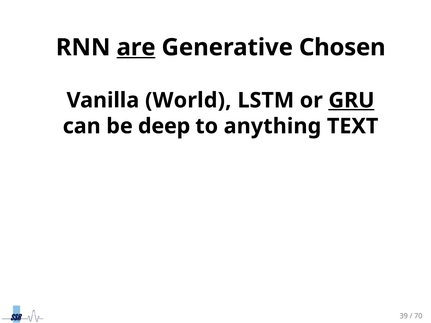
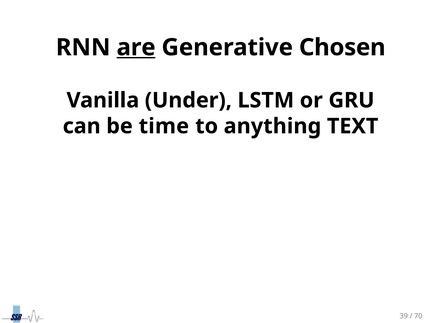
World: World -> Under
GRU underline: present -> none
deep: deep -> time
